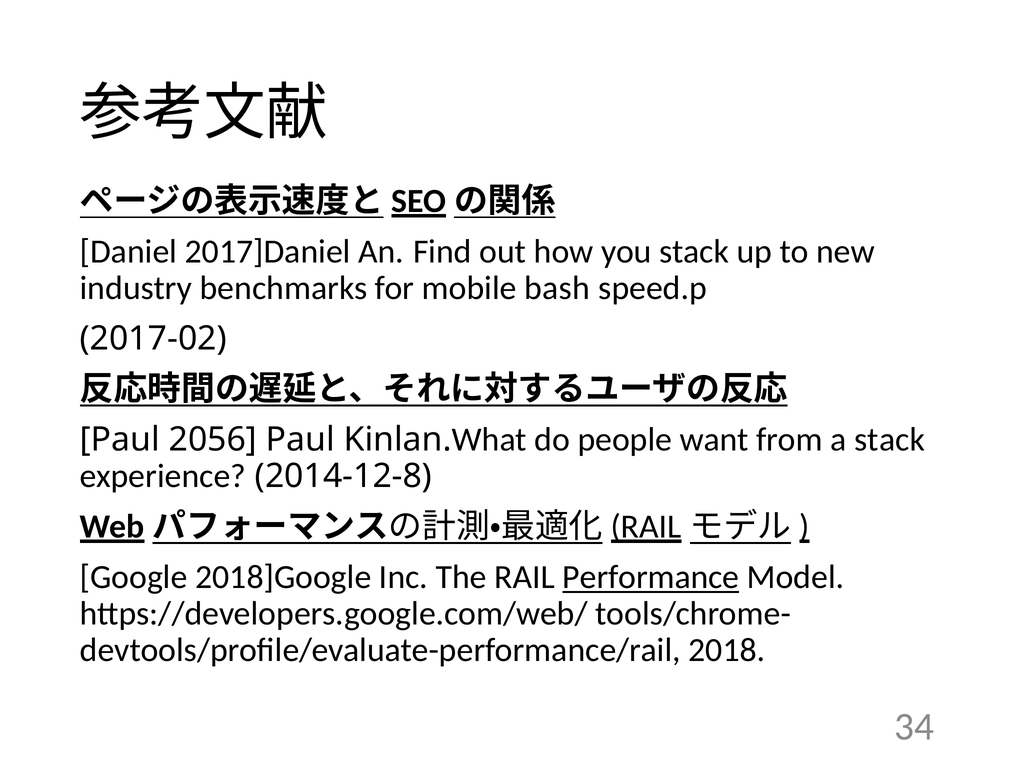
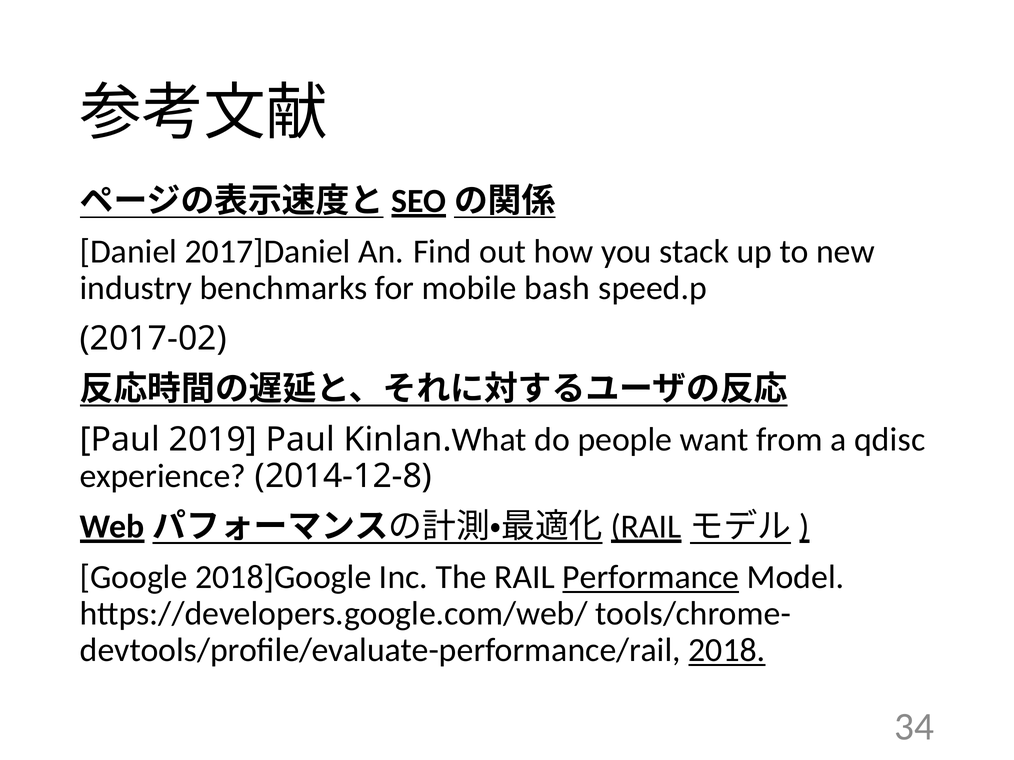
2056: 2056 -> 2019
a stack: stack -> qdisc
2018 underline: none -> present
